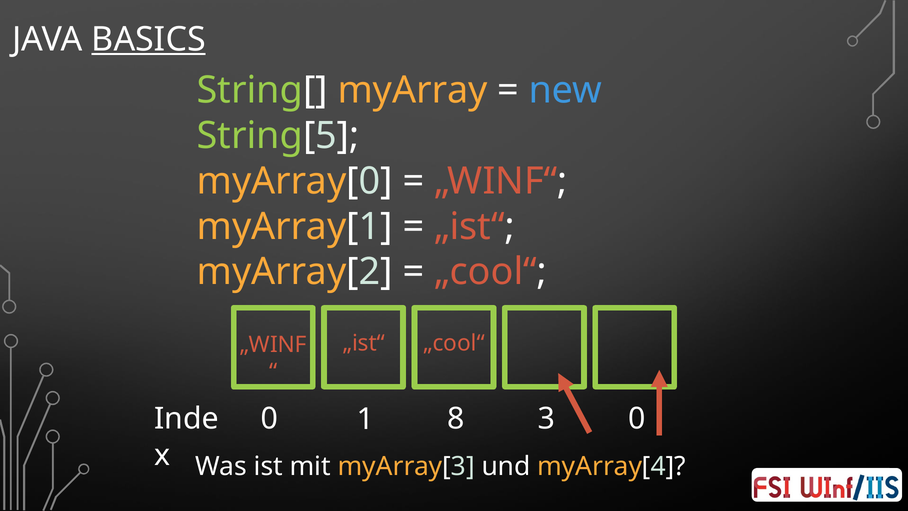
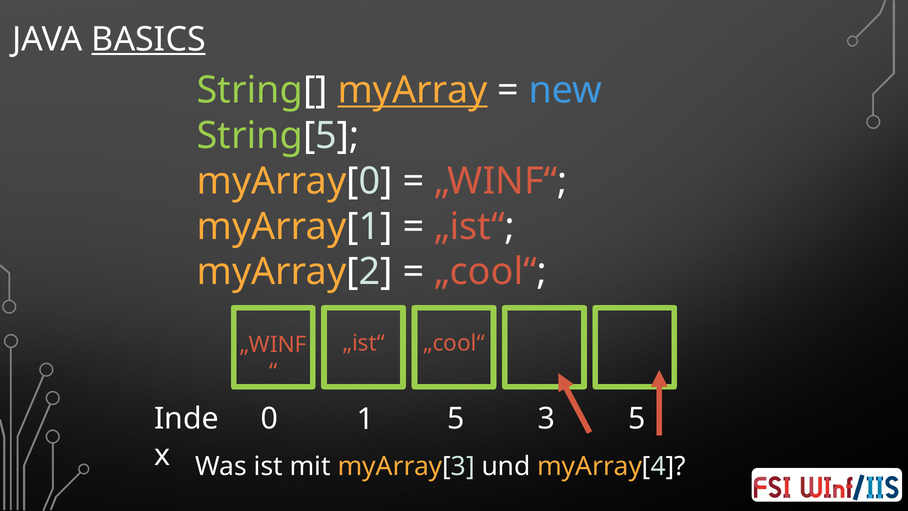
myArray underline: none -> present
1 8: 8 -> 5
3 0: 0 -> 5
